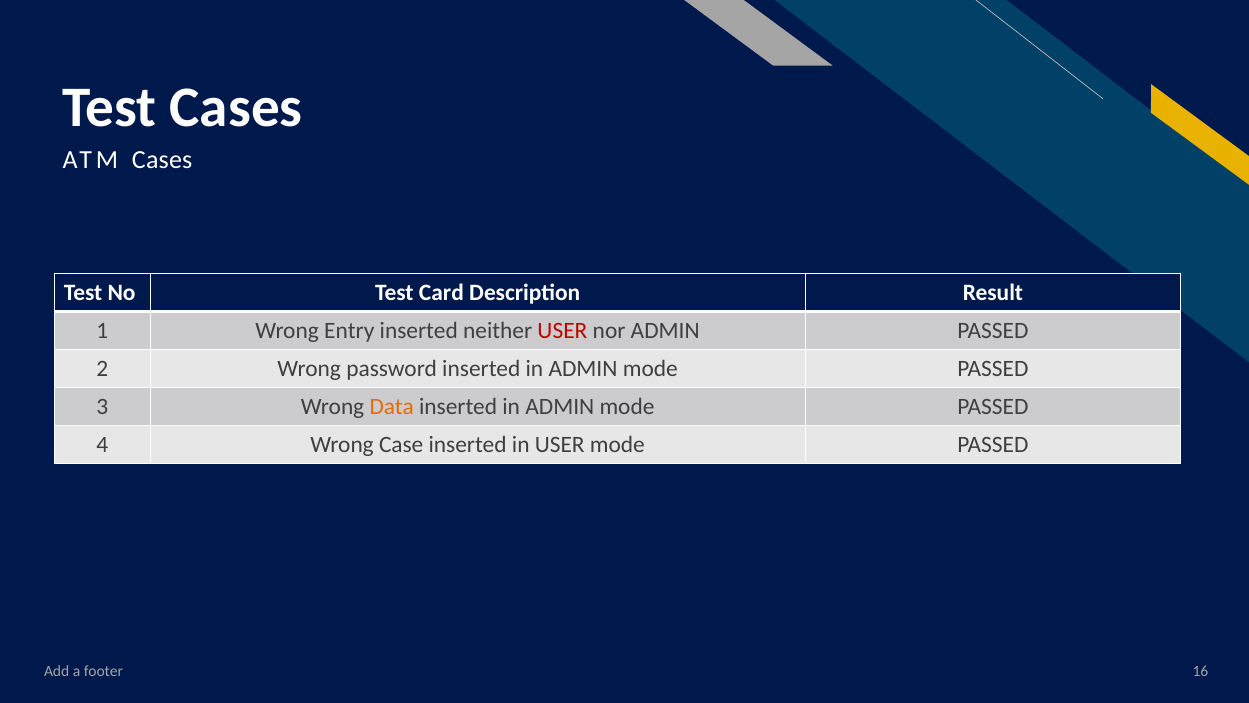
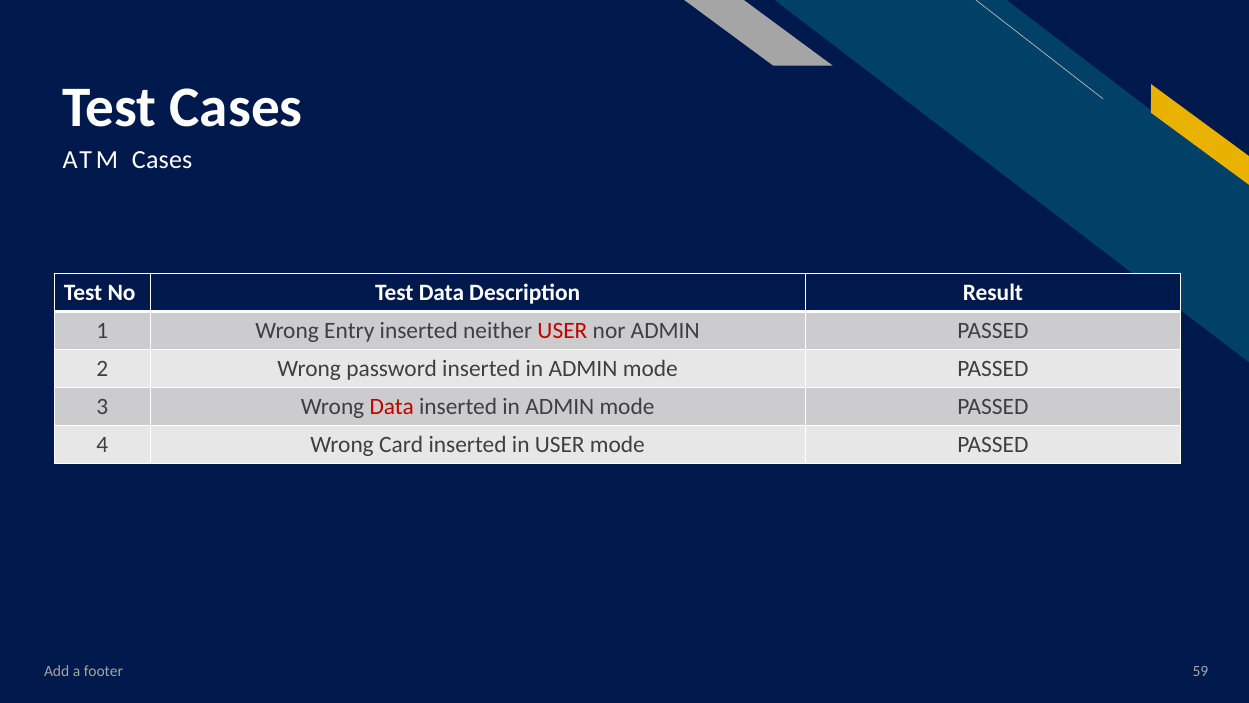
Test Card: Card -> Data
Data at (392, 406) colour: orange -> red
Case: Case -> Card
16: 16 -> 59
